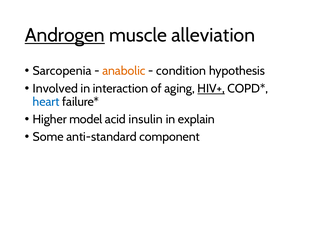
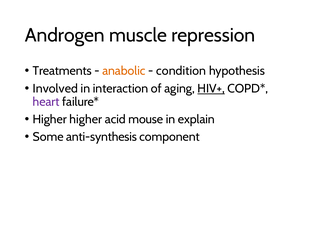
Androgen underline: present -> none
alleviation: alleviation -> repression
Sarcopenia: Sarcopenia -> Treatments
heart colour: blue -> purple
Higher model: model -> higher
insulin: insulin -> mouse
anti-standard: anti-standard -> anti-synthesis
